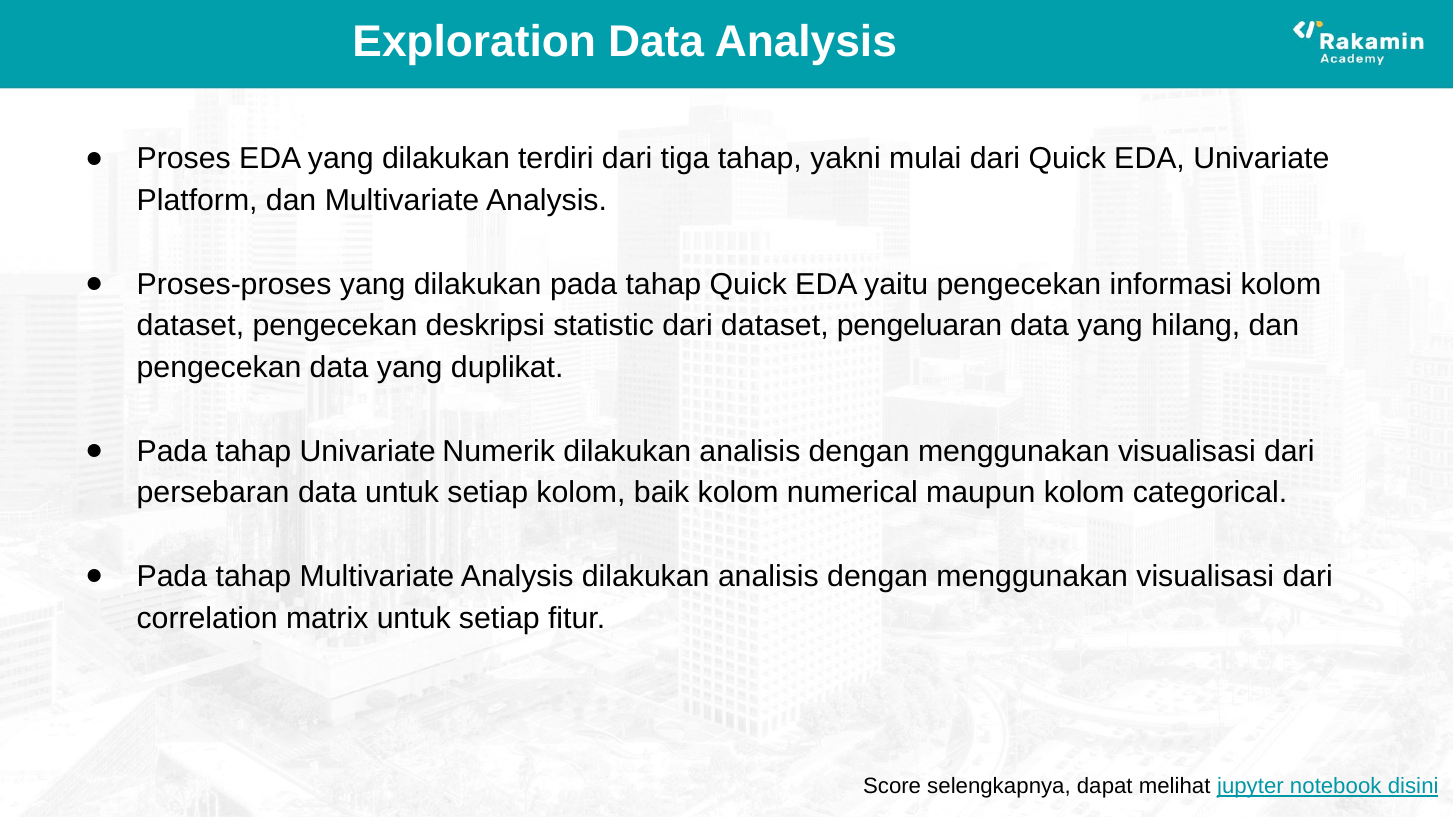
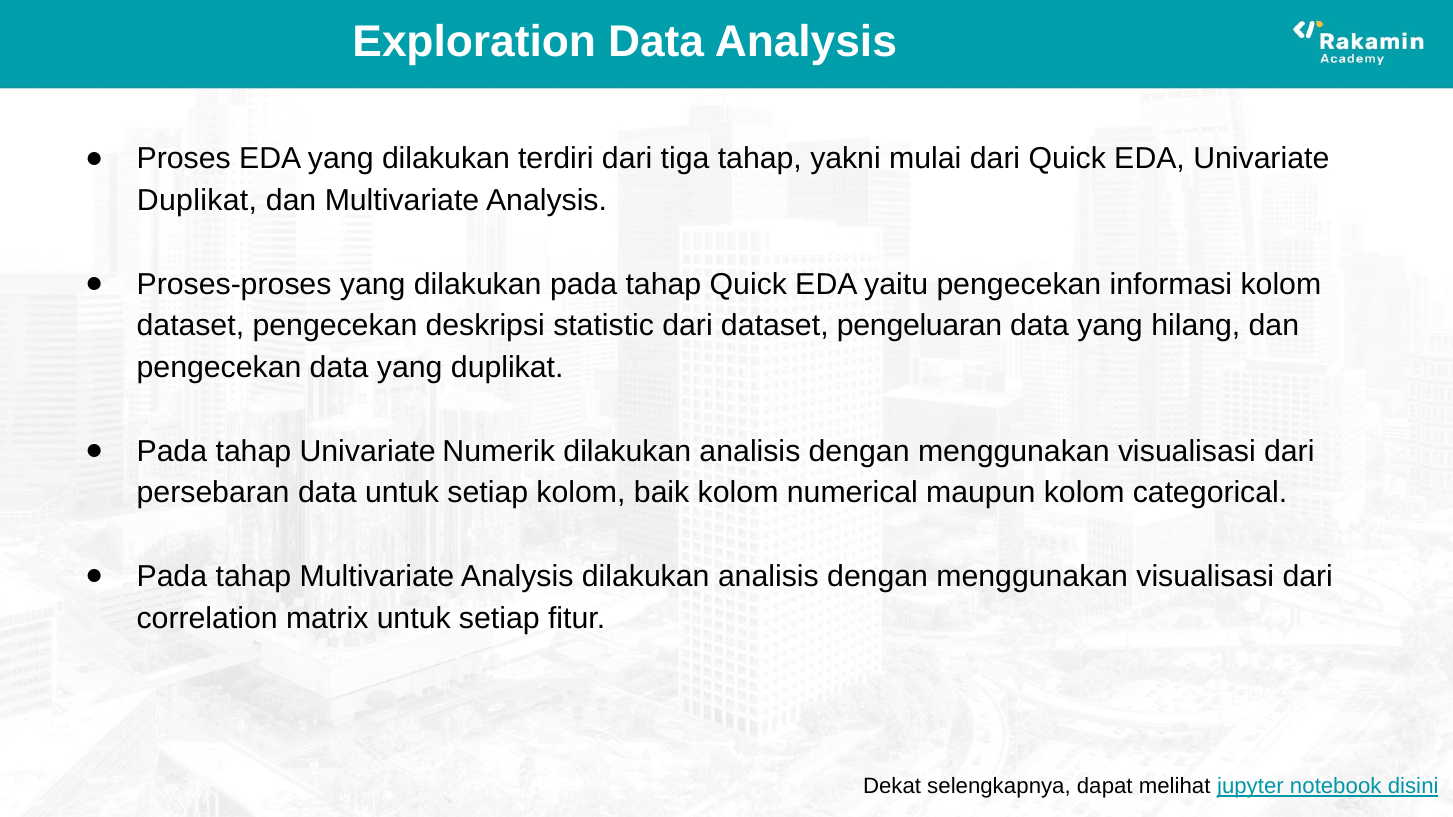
Platform at (197, 201): Platform -> Duplikat
Score: Score -> Dekat
